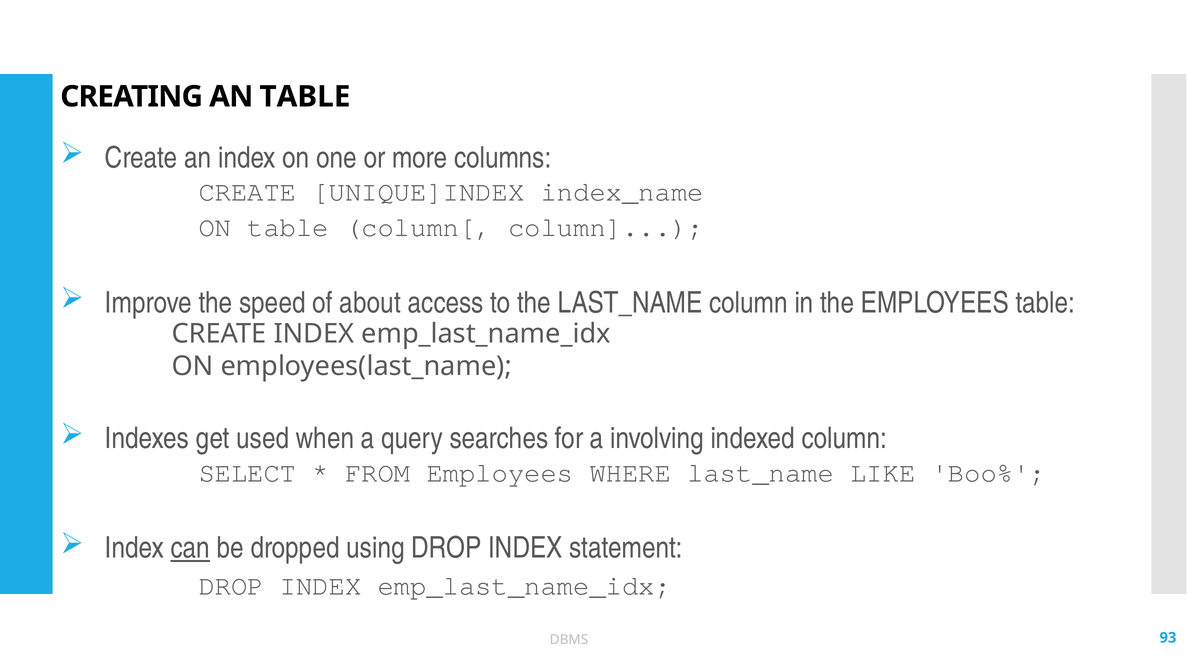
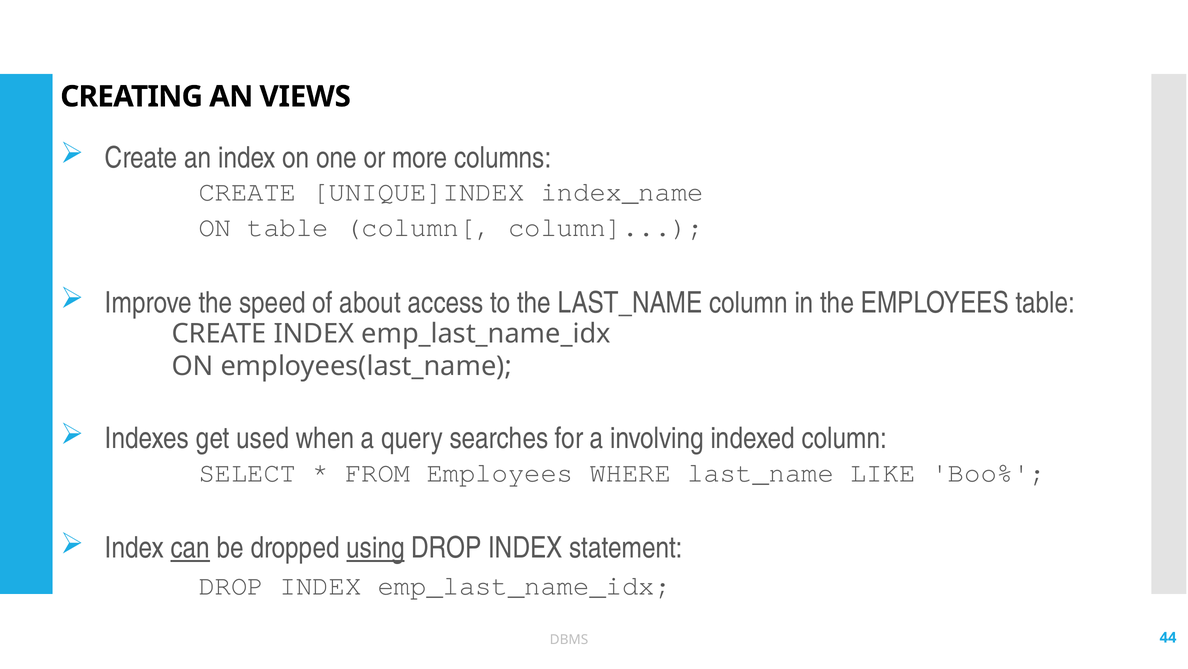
AN TABLE: TABLE -> VIEWS
using underline: none -> present
93: 93 -> 44
